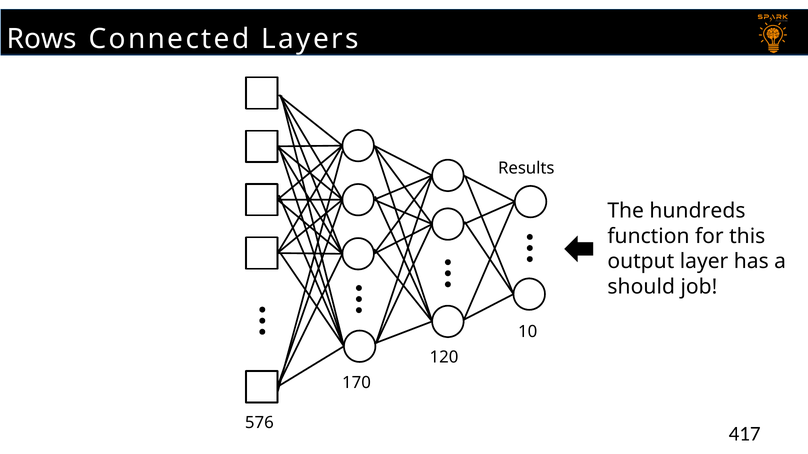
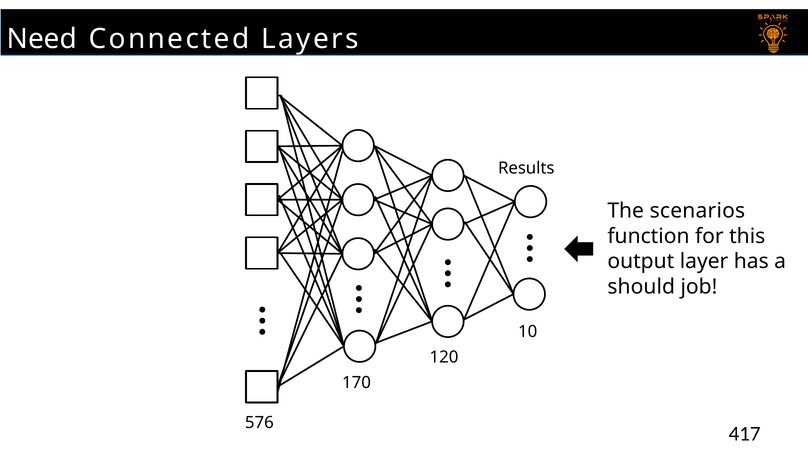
Rows: Rows -> Need
hundreds: hundreds -> scenarios
